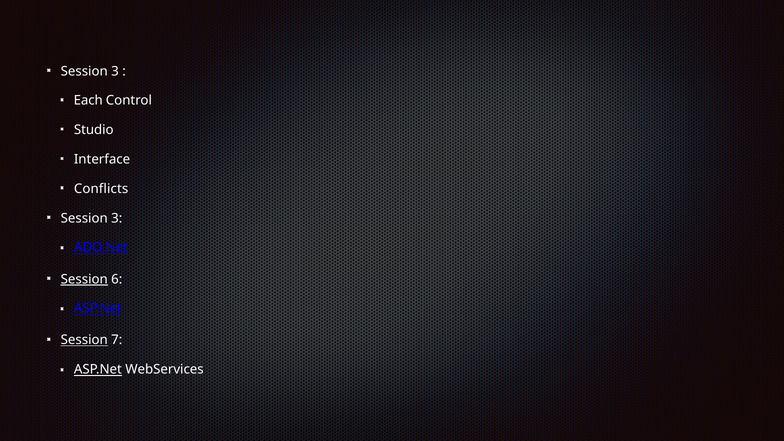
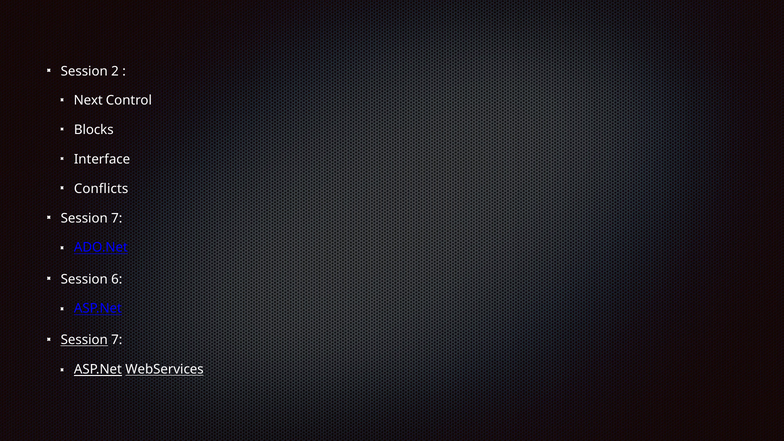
3 at (115, 71): 3 -> 2
Each: Each -> Next
Studio: Studio -> Blocks
3 at (117, 218): 3 -> 7
Session at (84, 279) underline: present -> none
WebServices underline: none -> present
